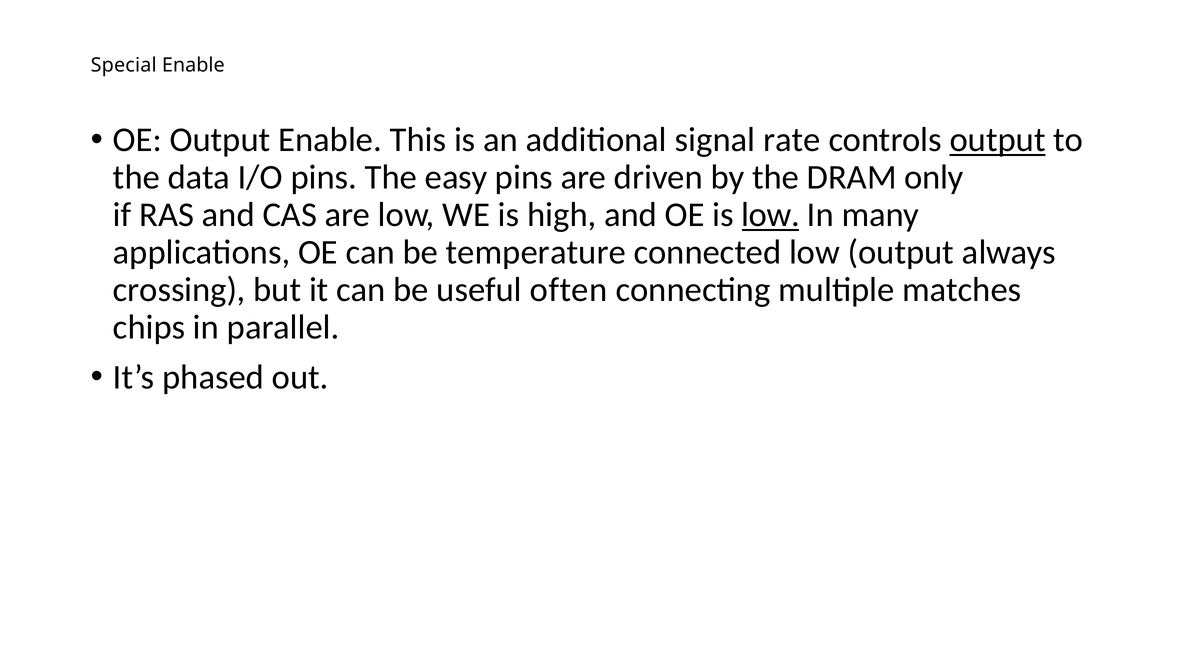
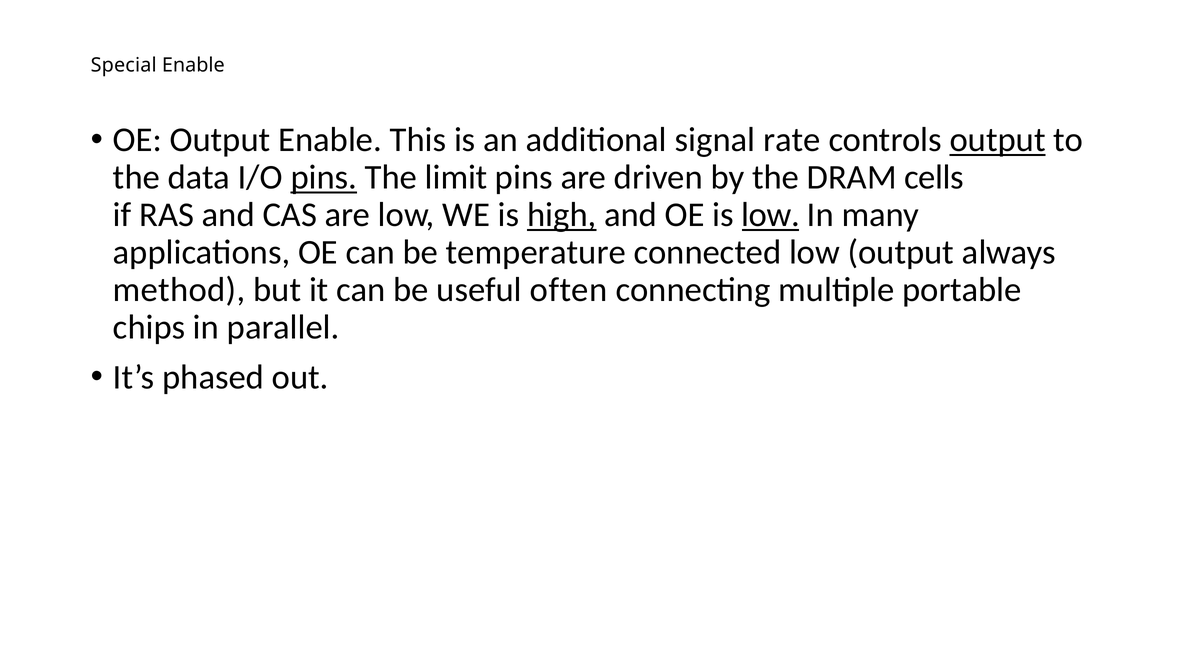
pins at (324, 177) underline: none -> present
easy: easy -> limit
only: only -> cells
high underline: none -> present
crossing: crossing -> method
matches: matches -> portable
